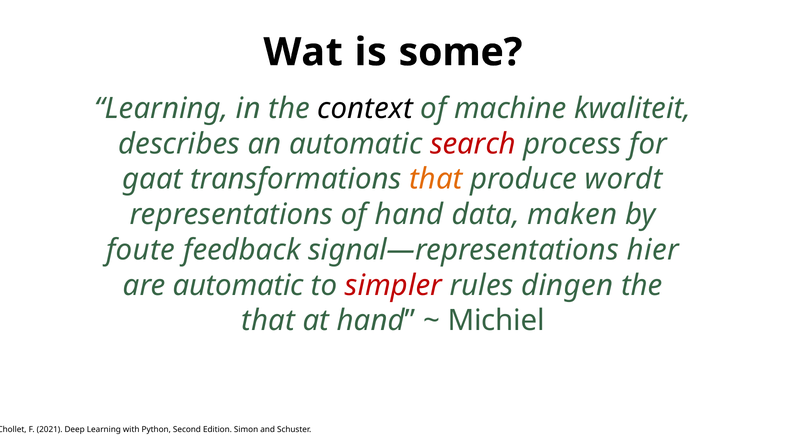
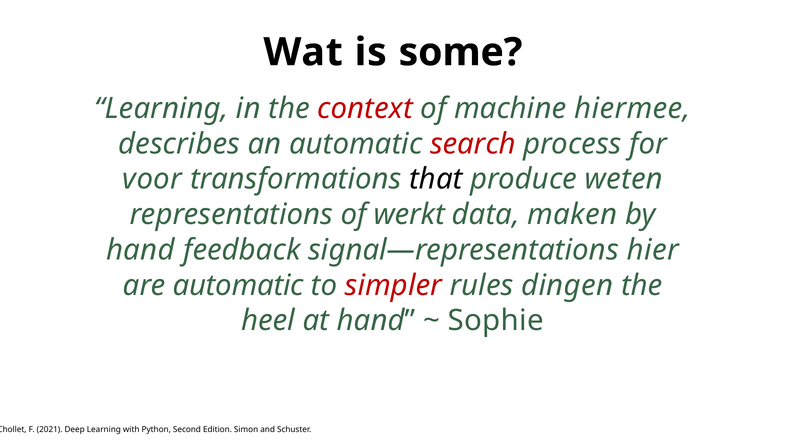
context colour: black -> red
kwaliteit: kwaliteit -> hiermee
gaat: gaat -> voor
that at (436, 179) colour: orange -> black
wordt: wordt -> weten
of hand: hand -> werkt
foute at (140, 250): foute -> hand
that at (268, 321): that -> heel
Michiel: Michiel -> Sophie
